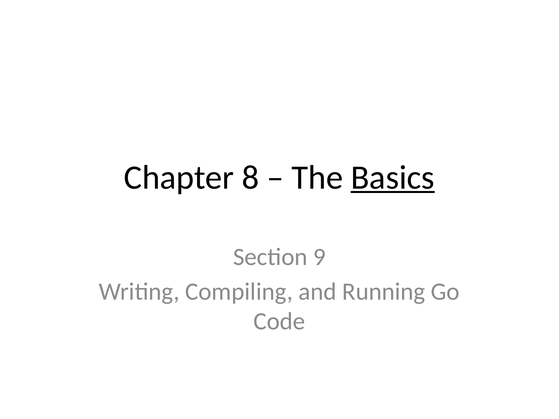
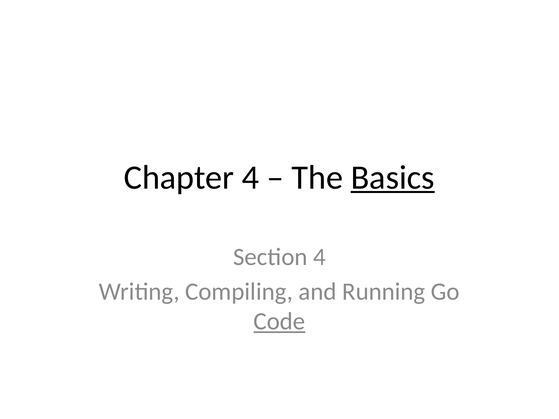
Chapter 8: 8 -> 4
Section 9: 9 -> 4
Code underline: none -> present
